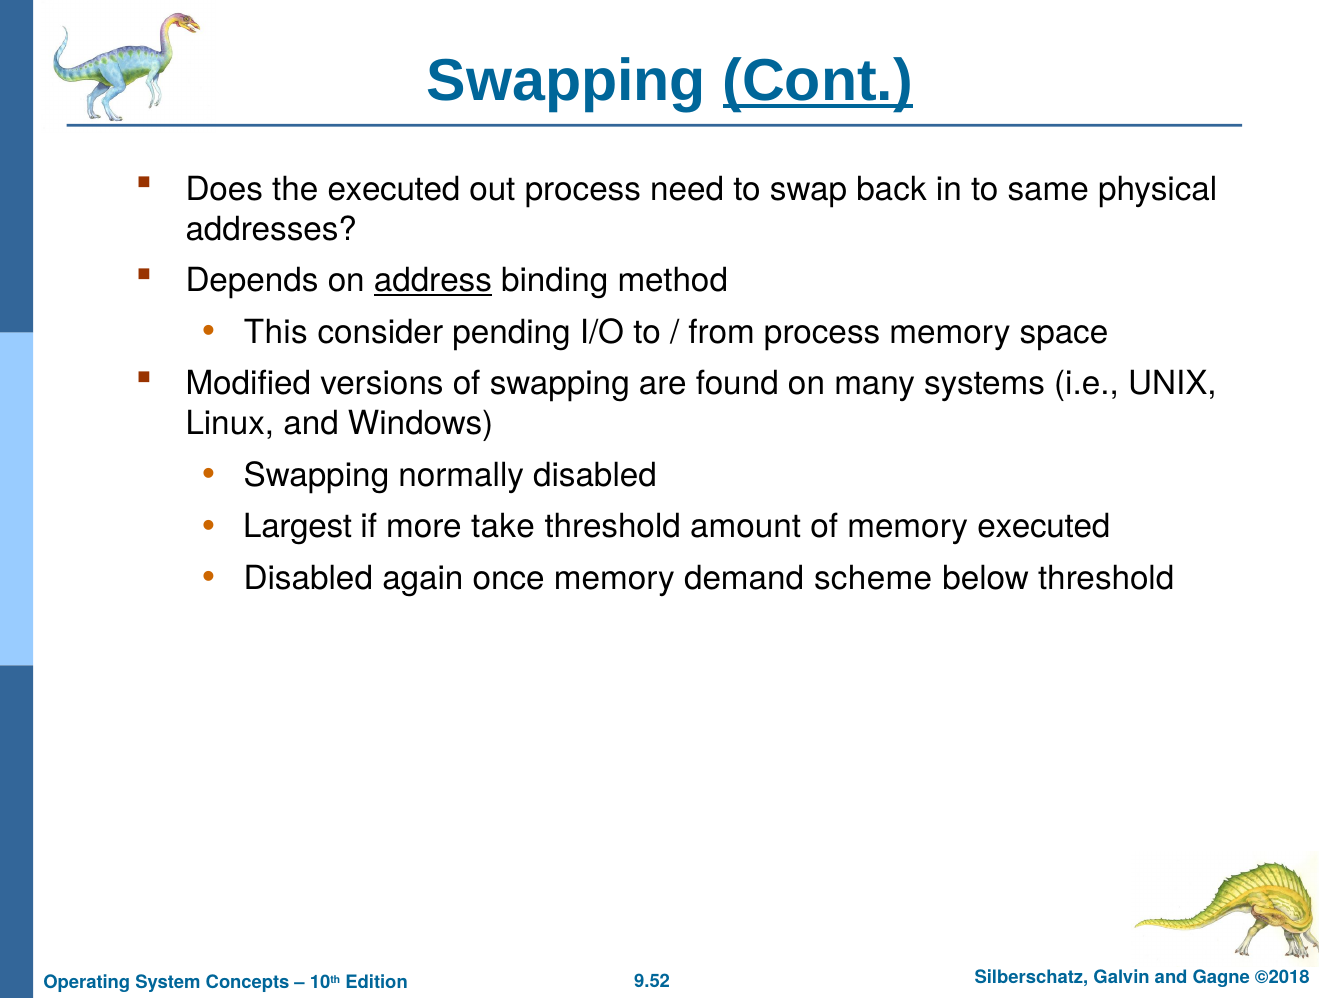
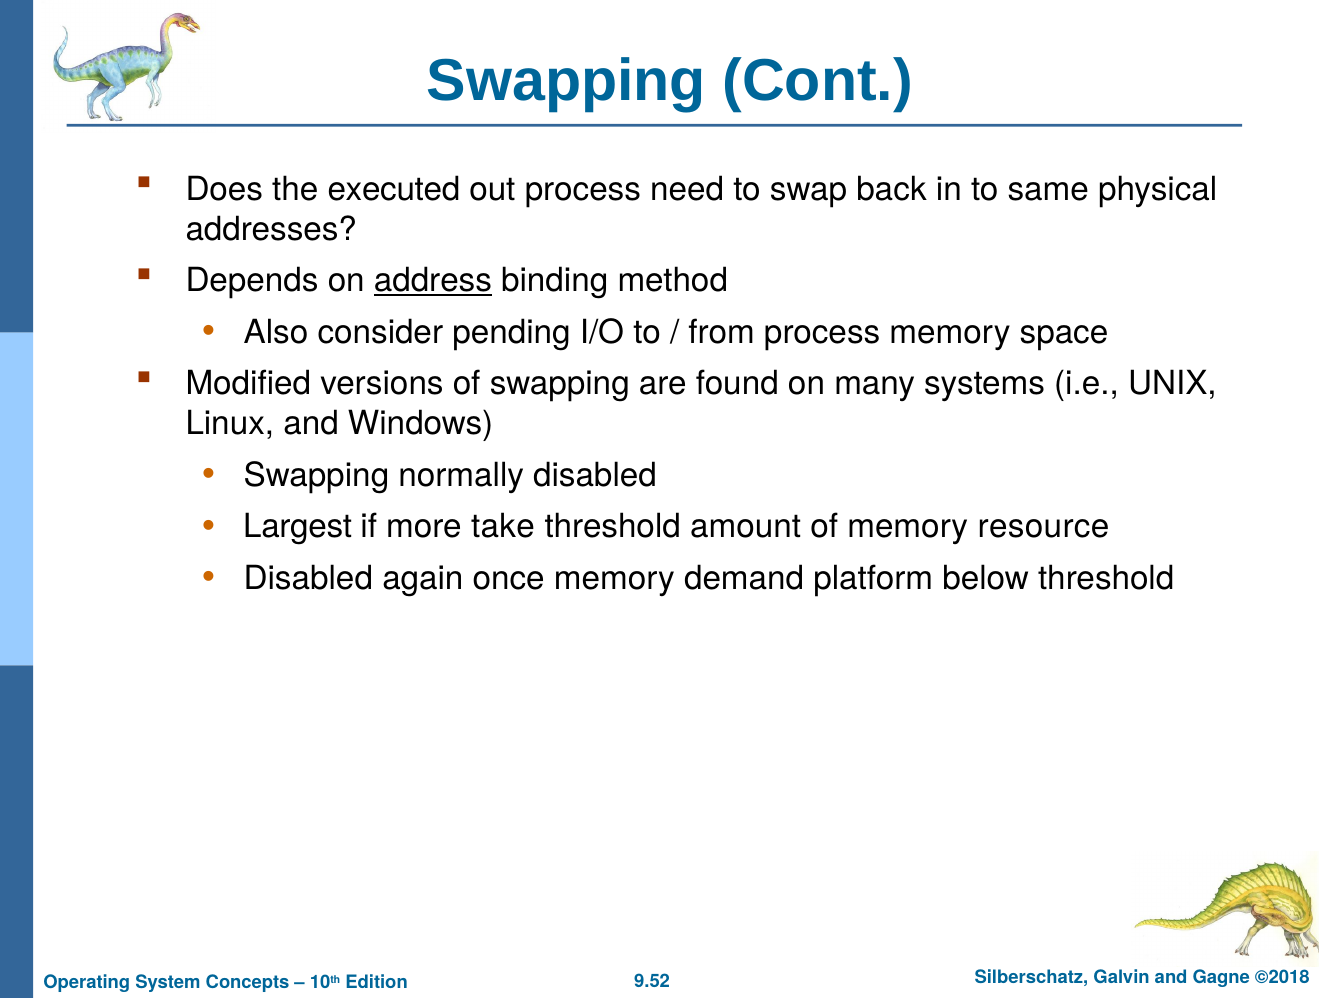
Cont underline: present -> none
This: This -> Also
memory executed: executed -> resource
scheme: scheme -> platform
